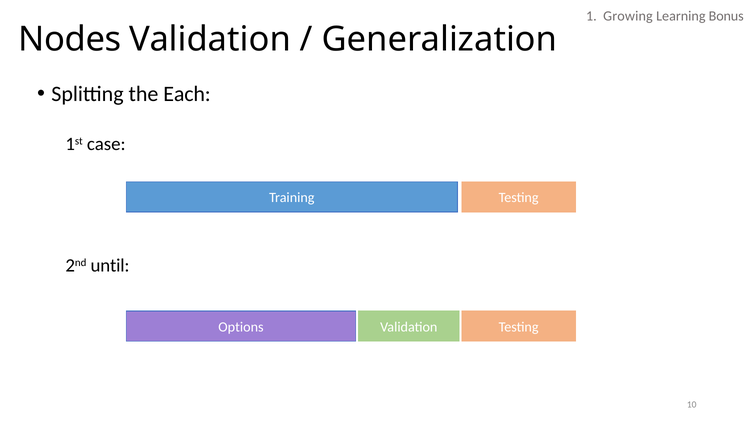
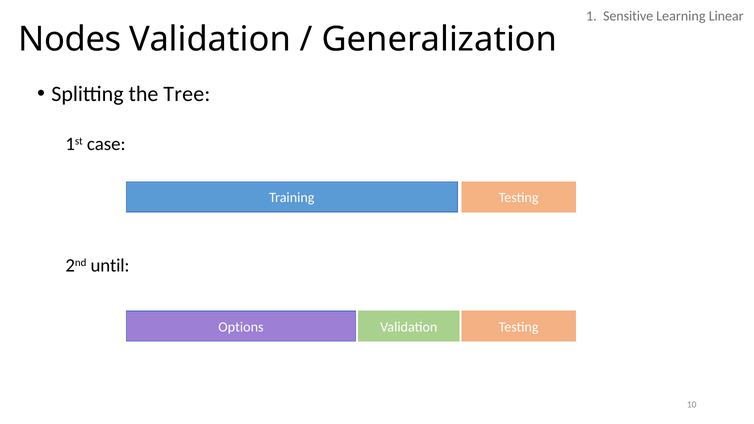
Growing: Growing -> Sensitive
Bonus: Bonus -> Linear
Each: Each -> Tree
